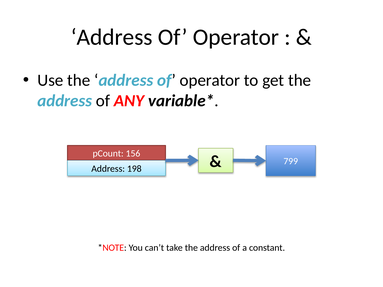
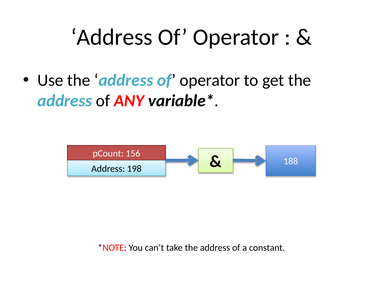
799: 799 -> 188
